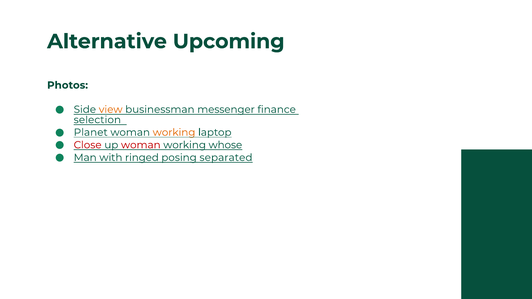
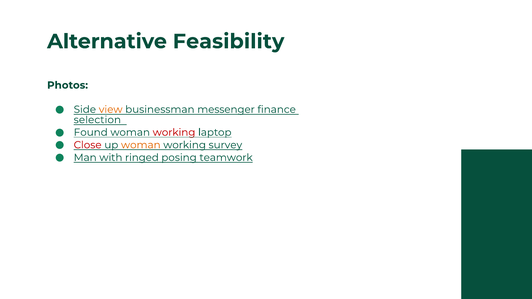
Upcoming: Upcoming -> Feasibility
Planet: Planet -> Found
working at (174, 132) colour: orange -> red
woman at (141, 145) colour: red -> orange
whose: whose -> survey
separated: separated -> teamwork
